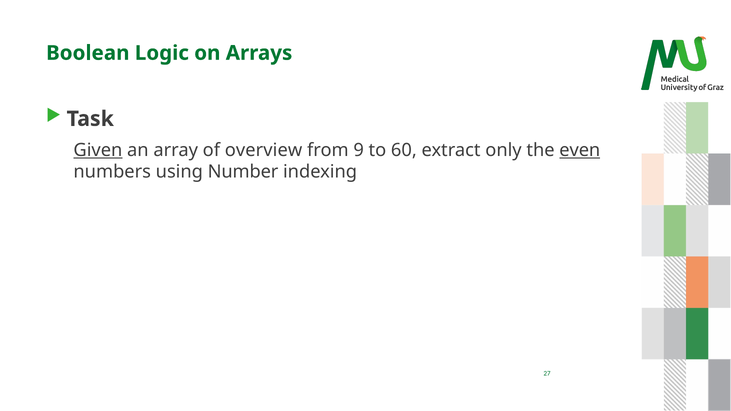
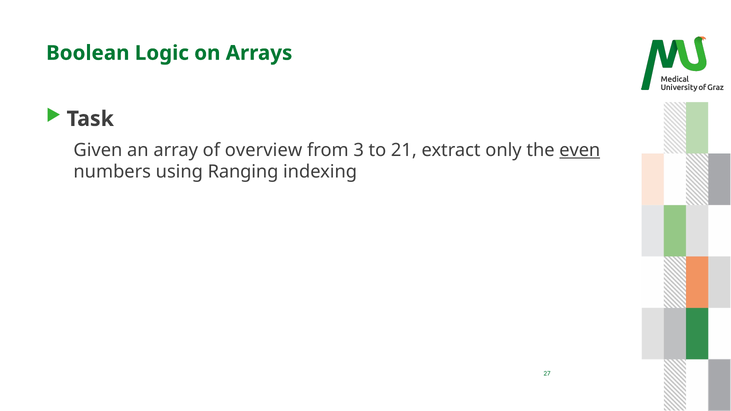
Given underline: present -> none
9: 9 -> 3
60: 60 -> 21
Number: Number -> Ranging
